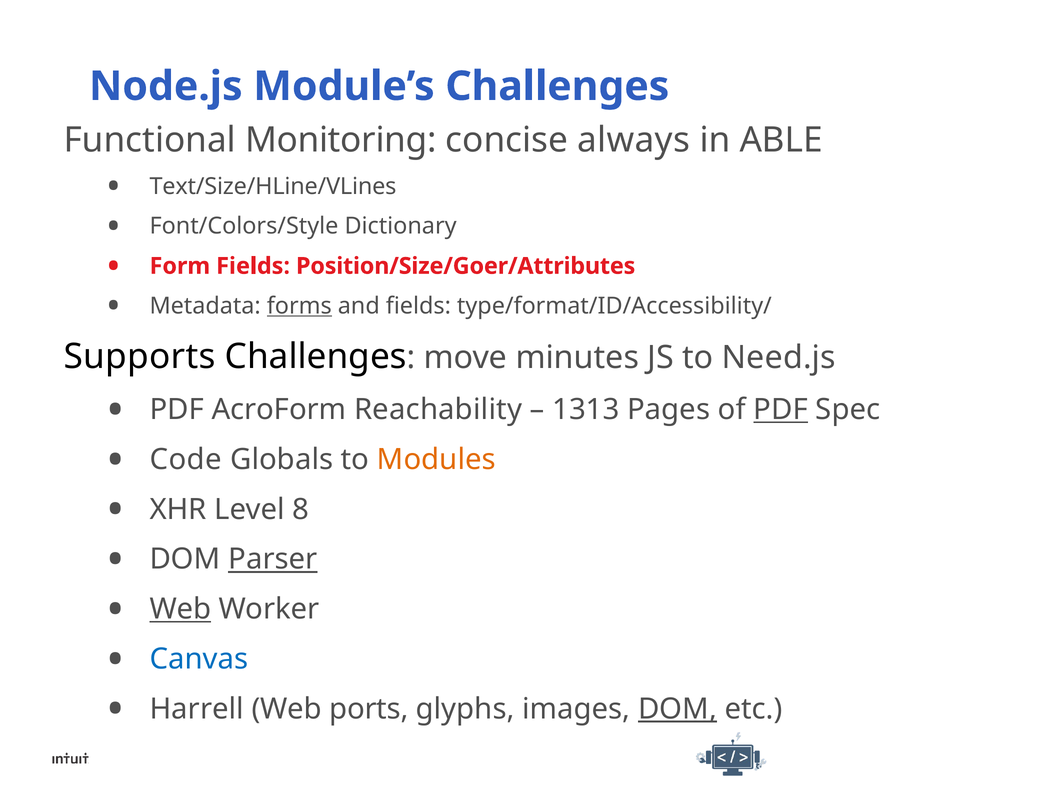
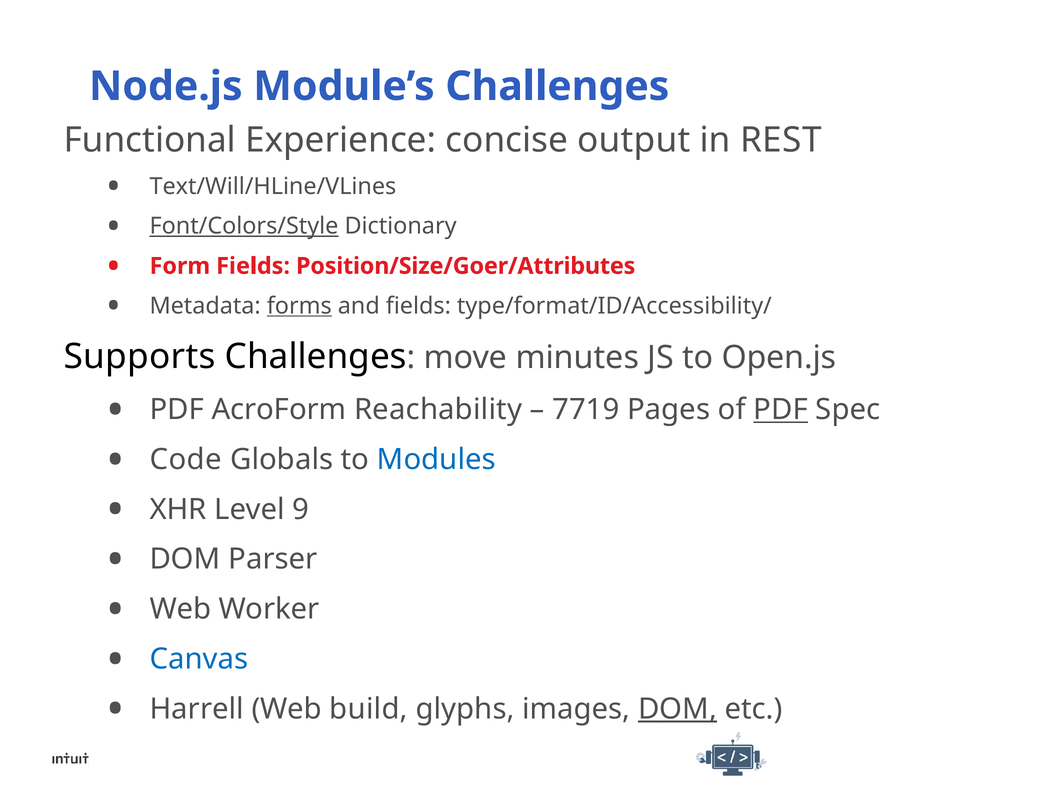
Monitoring: Monitoring -> Experience
always: always -> output
ABLE: ABLE -> REST
Text/Size/HLine/VLines: Text/Size/HLine/VLines -> Text/Will/HLine/VLines
Font/Colors/Style underline: none -> present
Need.js: Need.js -> Open.js
1313: 1313 -> 7719
Modules colour: orange -> blue
8: 8 -> 9
Parser underline: present -> none
Web at (180, 609) underline: present -> none
ports: ports -> build
